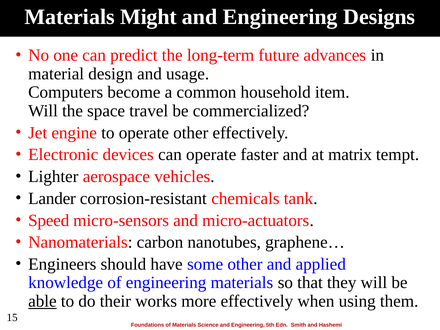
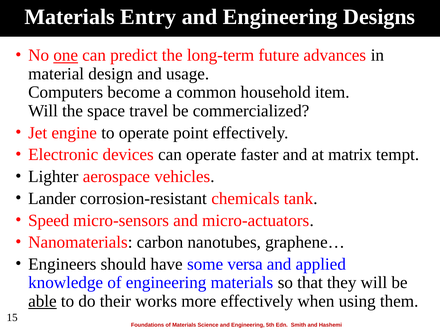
Might: Might -> Entry
one underline: none -> present
operate other: other -> point
some other: other -> versa
